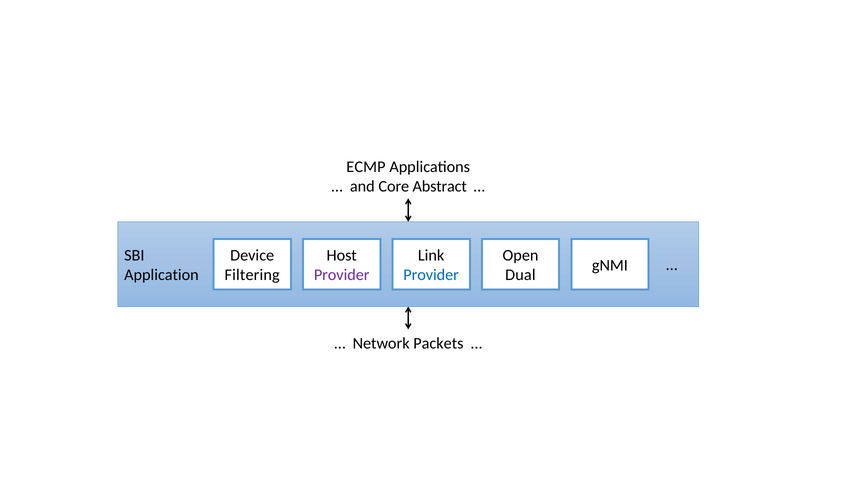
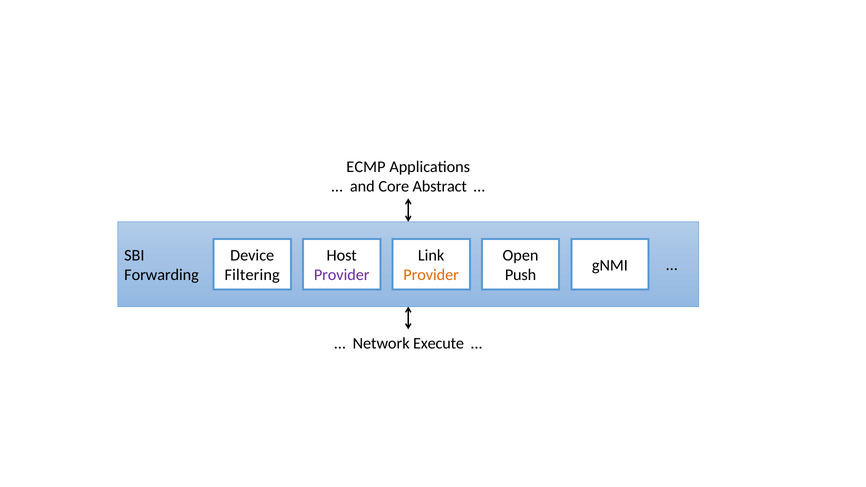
Application: Application -> Forwarding
Provider at (431, 275) colour: blue -> orange
Dual: Dual -> Push
Packets: Packets -> Execute
